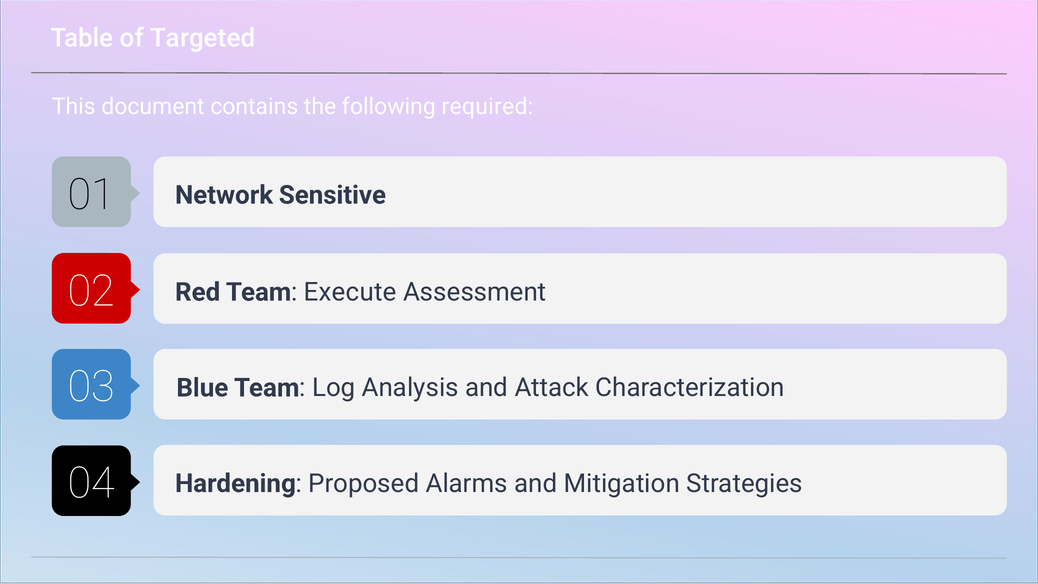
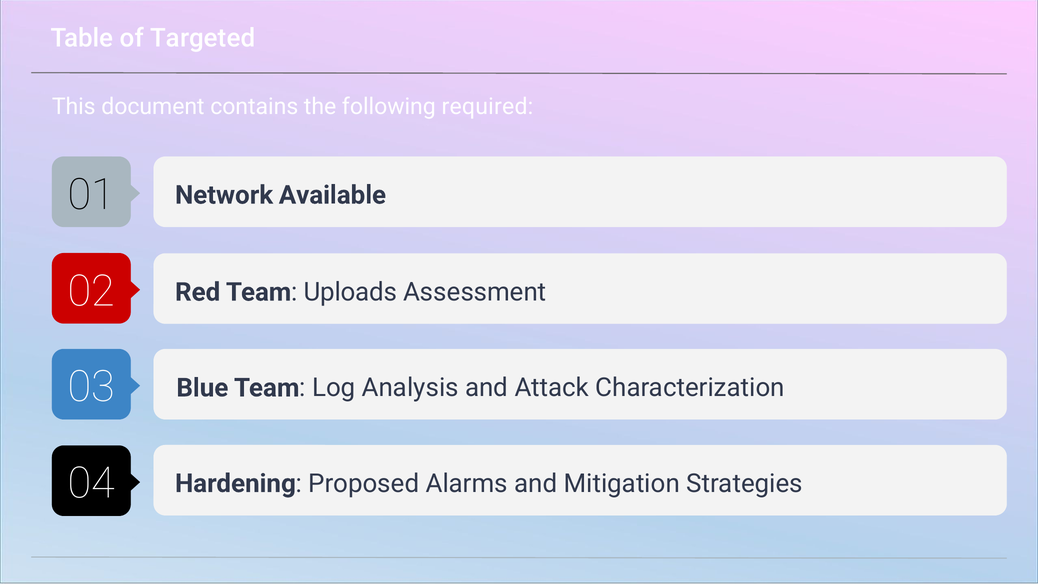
Sensitive: Sensitive -> Available
Execute: Execute -> Uploads
